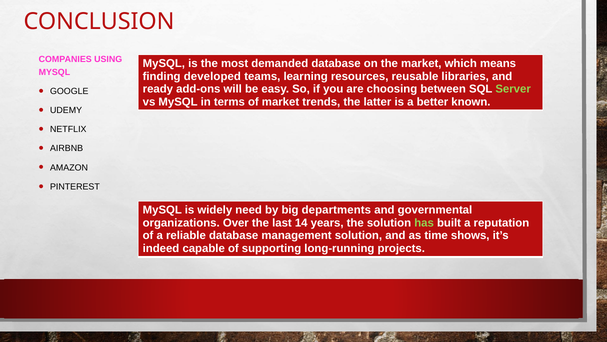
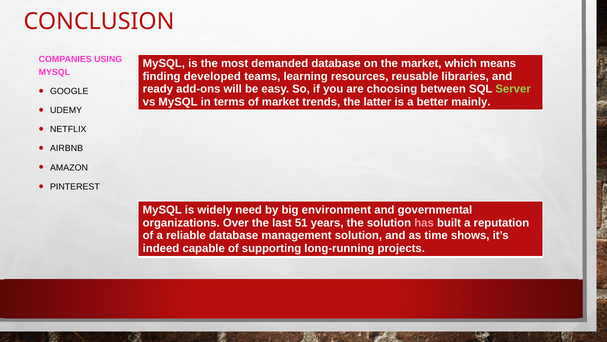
known: known -> mainly
departments: departments -> environment
14: 14 -> 51
has colour: light green -> pink
